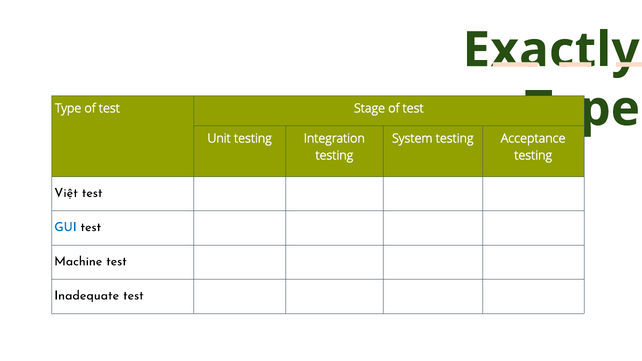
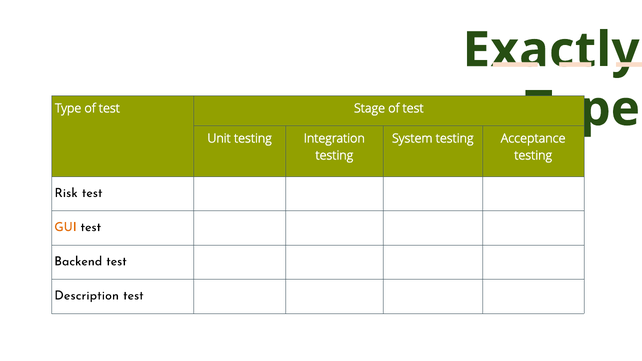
Việt: Việt -> Risk
GUI colour: blue -> orange
Machine: Machine -> Backend
Inadequate: Inadequate -> Description
